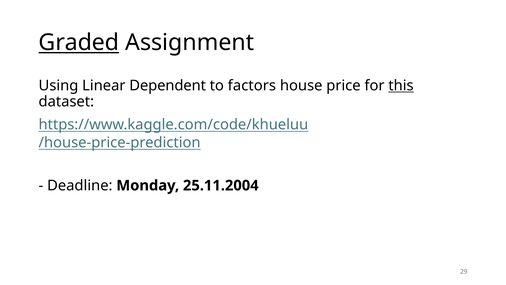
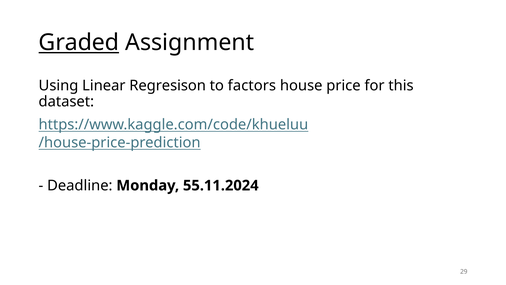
Dependent: Dependent -> Regresison
this underline: present -> none
25.11.2004: 25.11.2004 -> 55.11.2024
